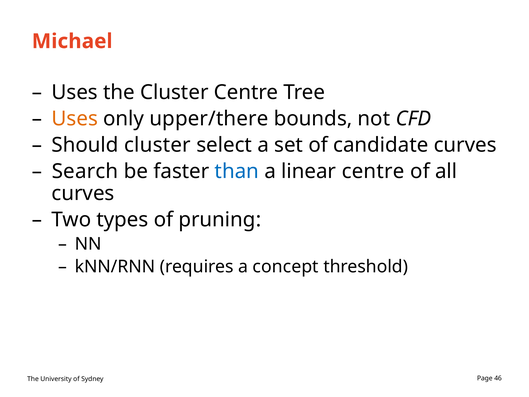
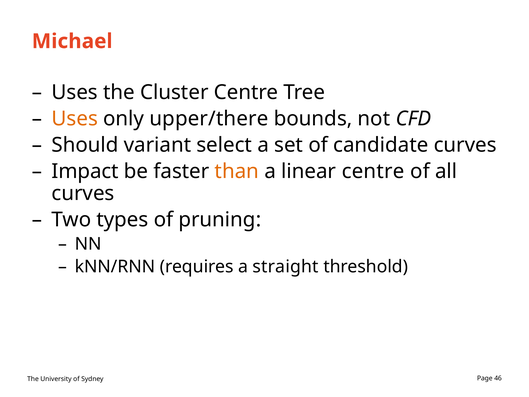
Should cluster: cluster -> variant
Search: Search -> Impact
than colour: blue -> orange
concept: concept -> straight
